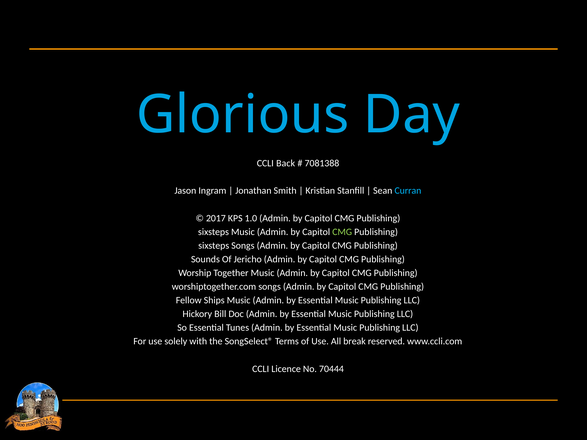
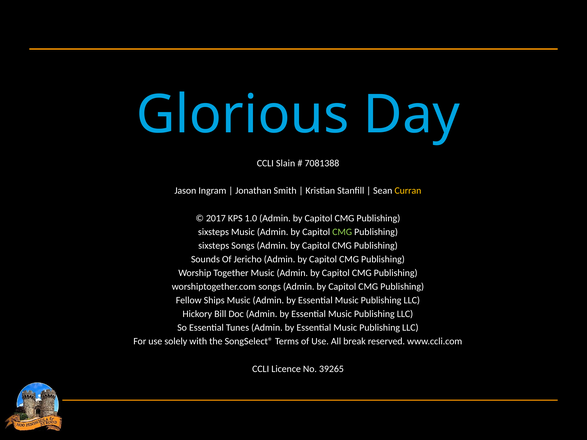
Back: Back -> Slain
Curran colour: light blue -> yellow
70444: 70444 -> 39265
